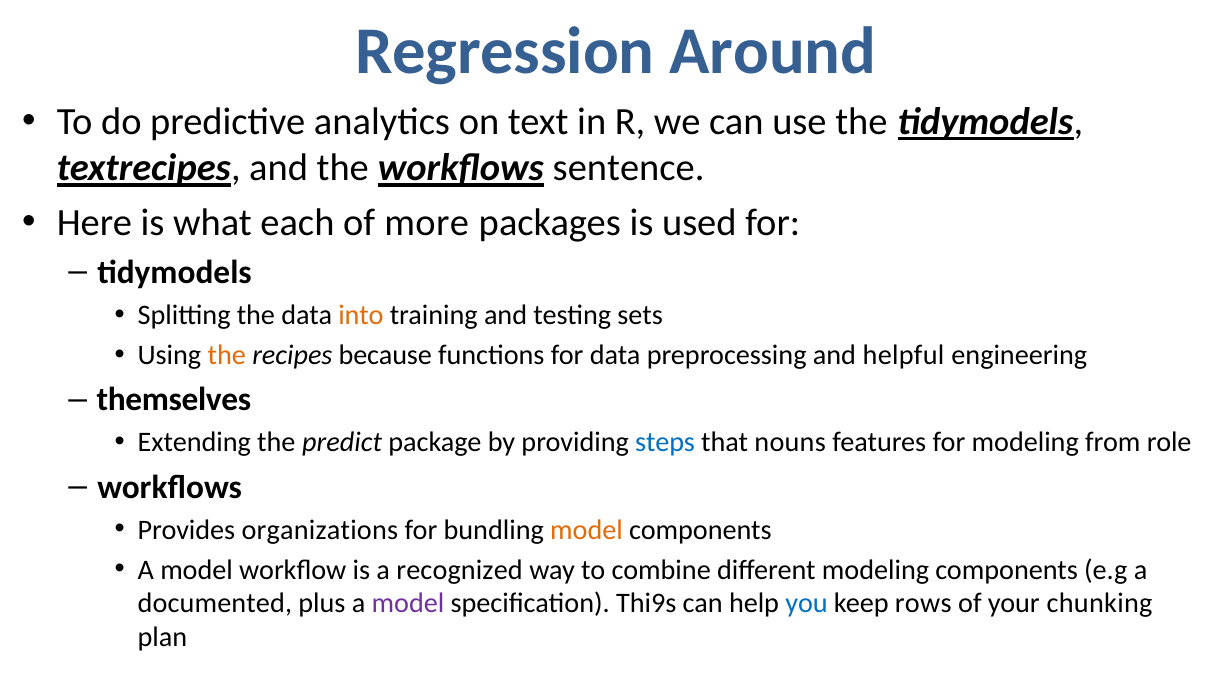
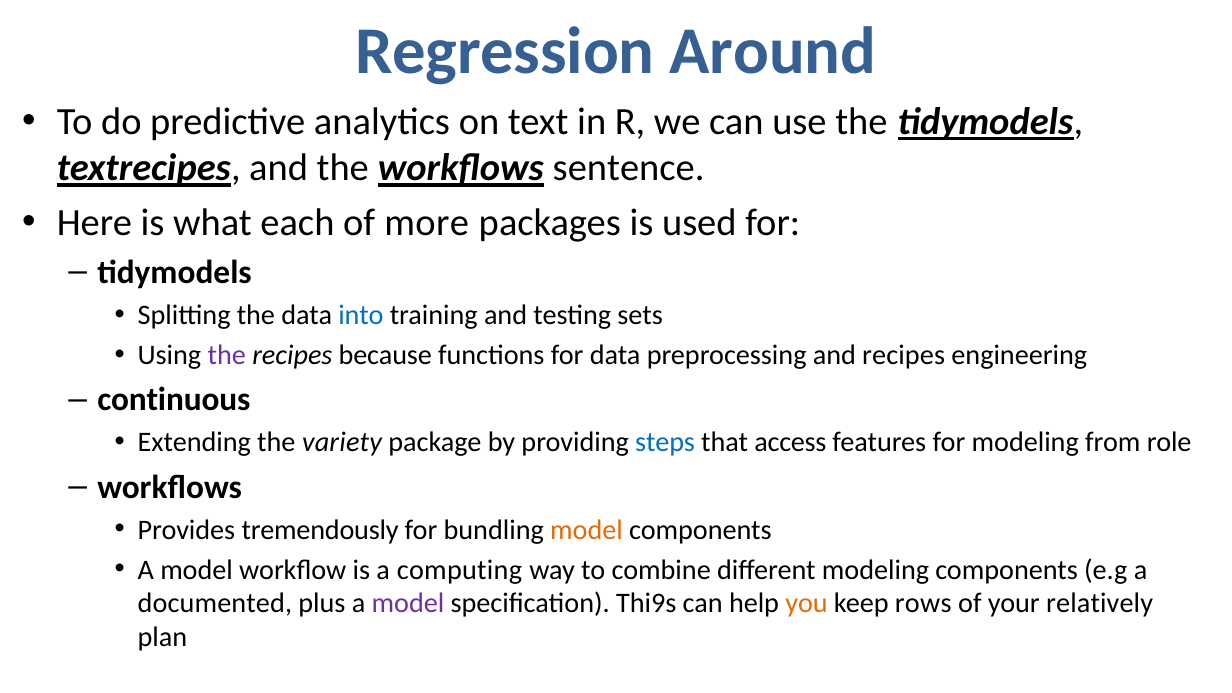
into colour: orange -> blue
the at (227, 355) colour: orange -> purple
and helpful: helpful -> recipes
themselves: themselves -> continuous
predict: predict -> variety
nouns: nouns -> access
organizations: organizations -> tremendously
recognized: recognized -> computing
you colour: blue -> orange
chunking: chunking -> relatively
